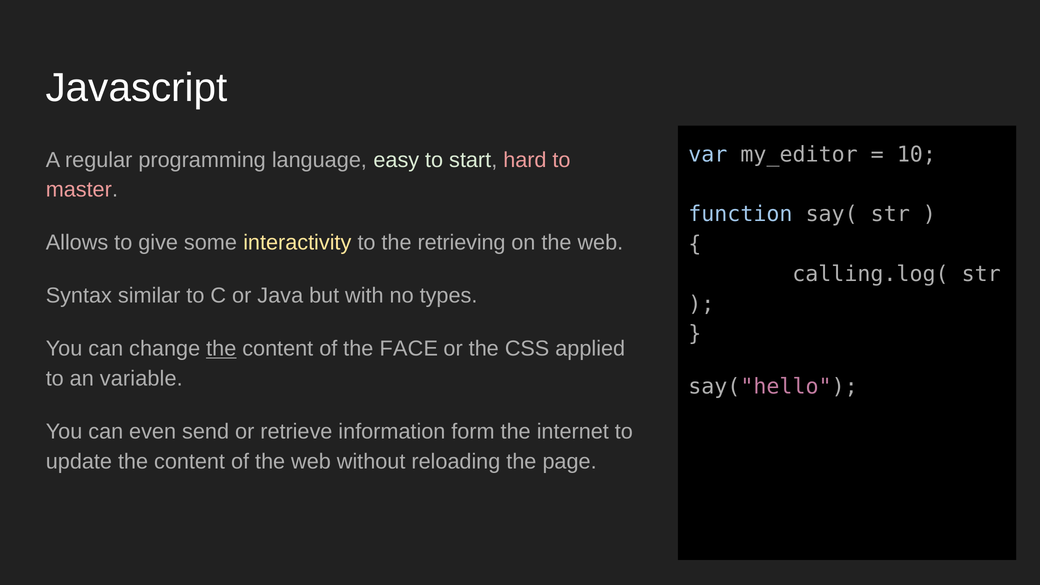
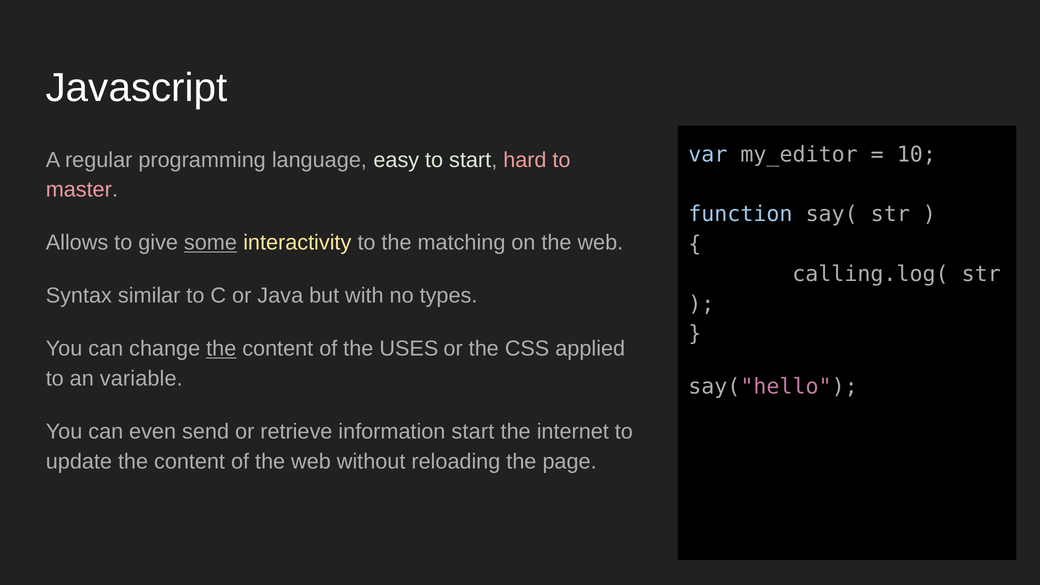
some underline: none -> present
retrieving: retrieving -> matching
FACE: FACE -> USES
information form: form -> start
